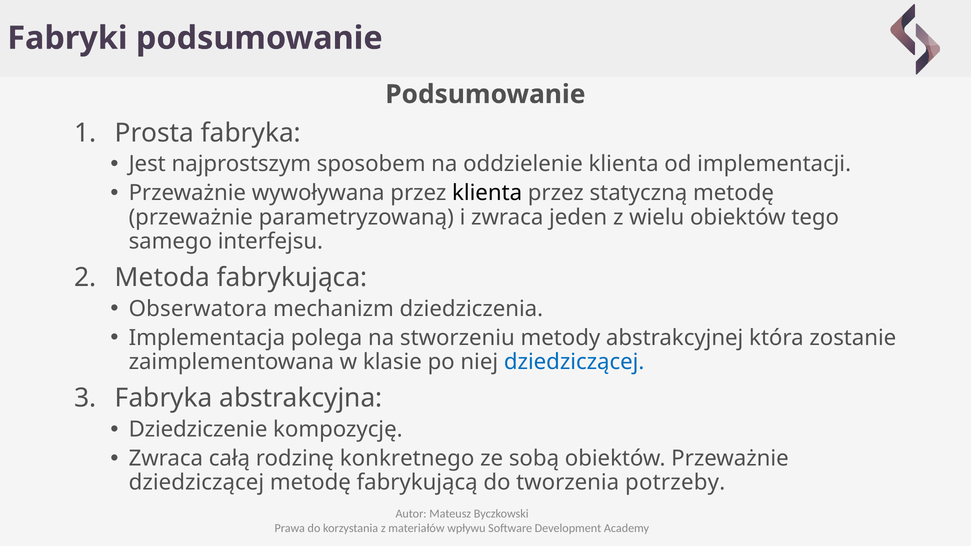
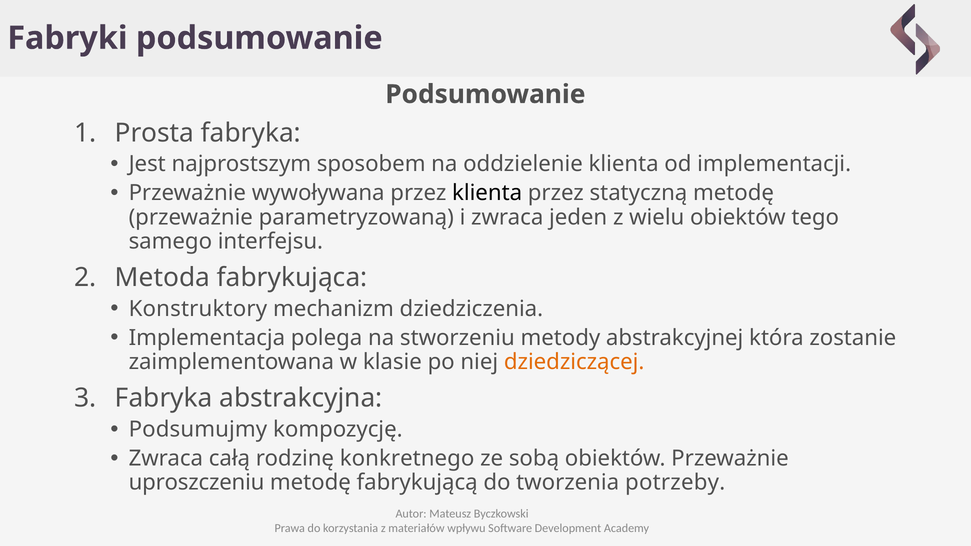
Obserwatora: Obserwatora -> Konstruktory
dziedziczącej at (574, 362) colour: blue -> orange
Dziedziczenie: Dziedziczenie -> Podsumujmy
dziedziczącej at (196, 483): dziedziczącej -> uproszczeniu
